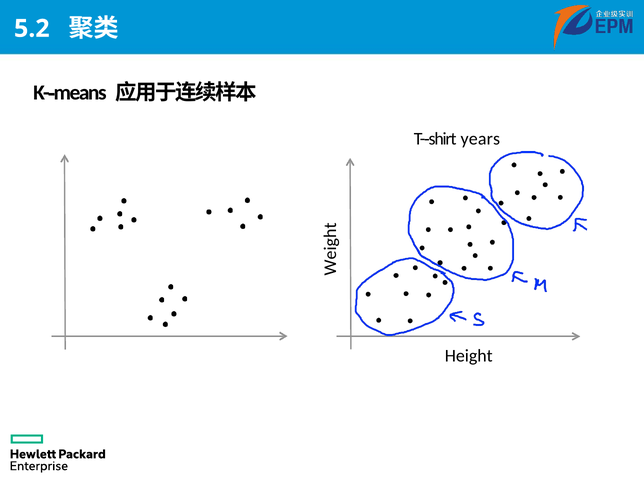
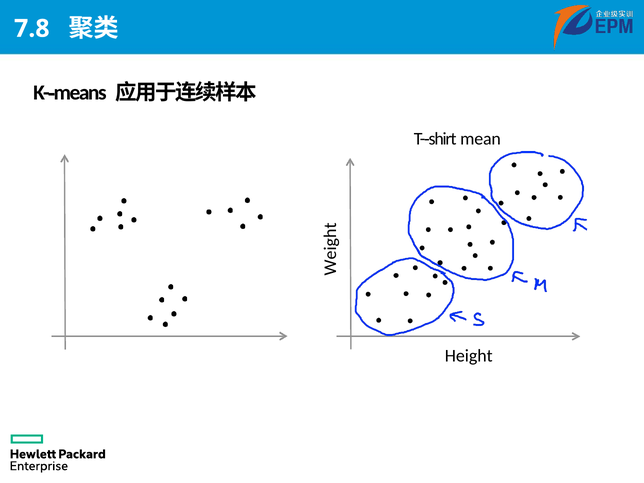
5.2: 5.2 -> 7.8
years: years -> mean
